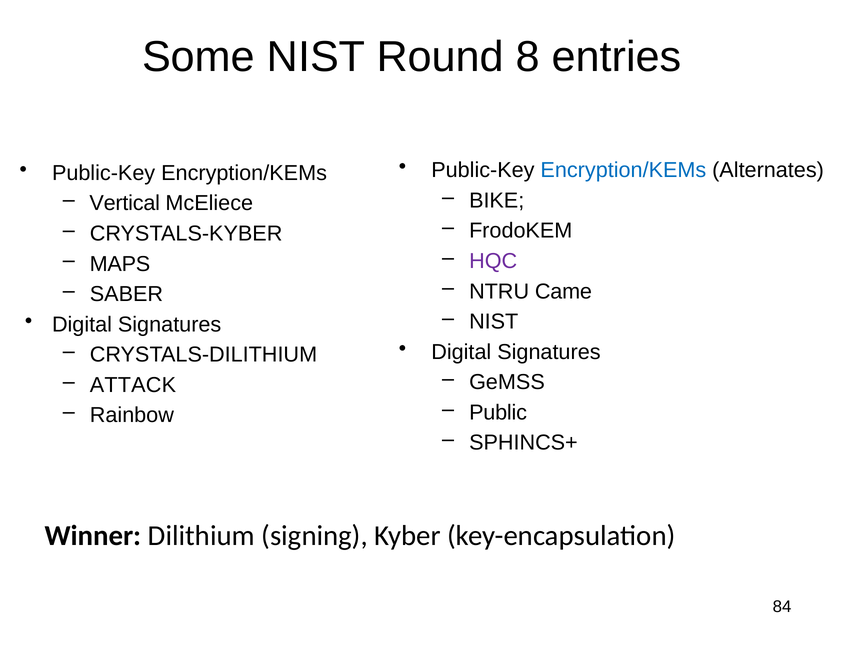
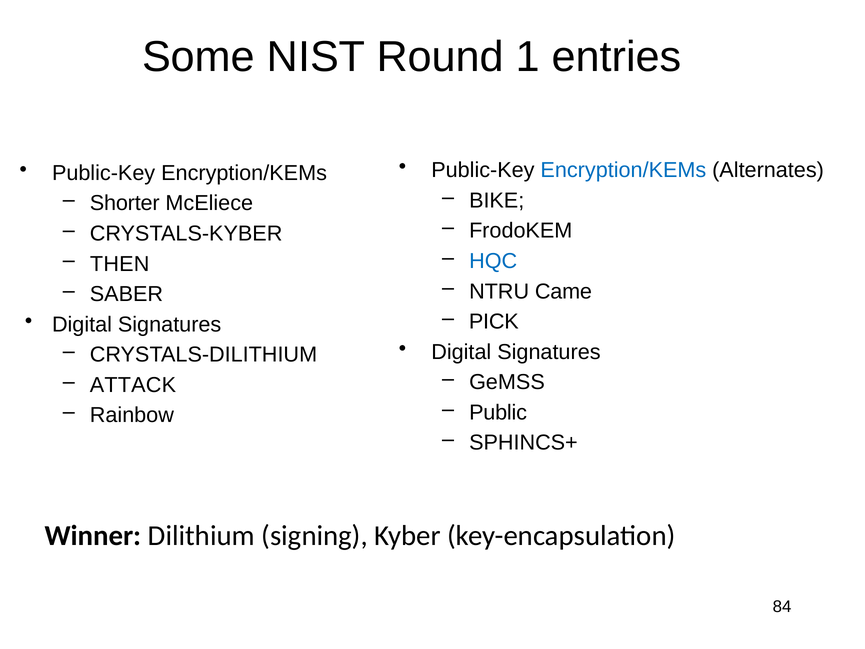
8: 8 -> 1
Vertical: Vertical -> Shorter
HQC colour: purple -> blue
MAPS: MAPS -> THEN
NIST at (494, 322): NIST -> PICK
